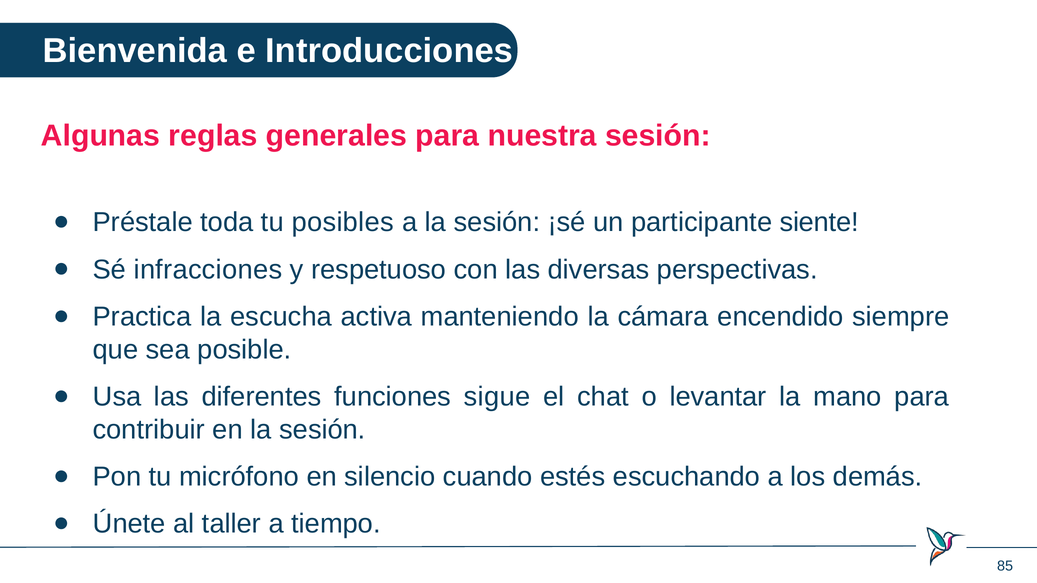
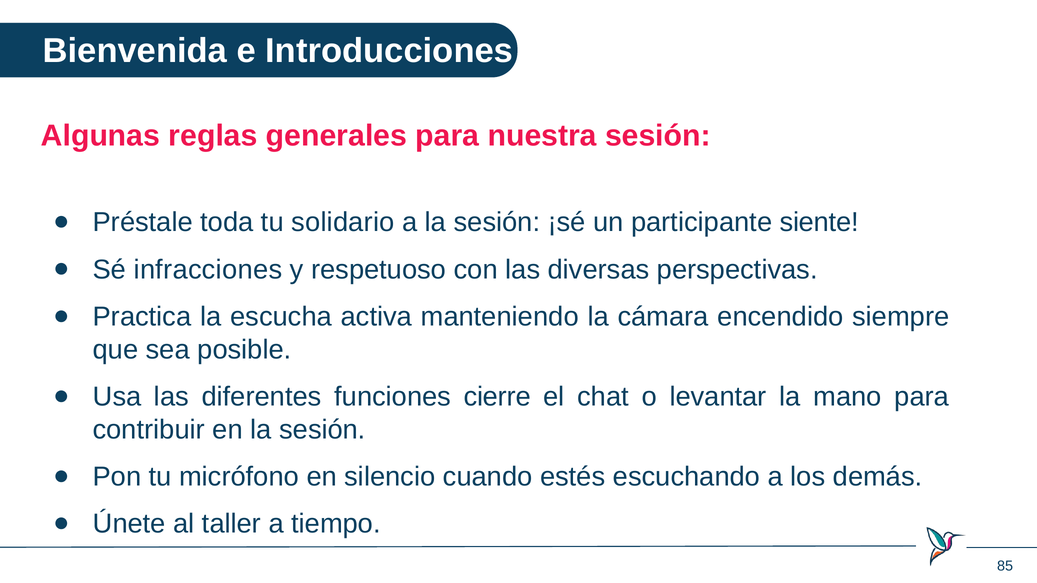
posibles: posibles -> solidario
sigue: sigue -> cierre
